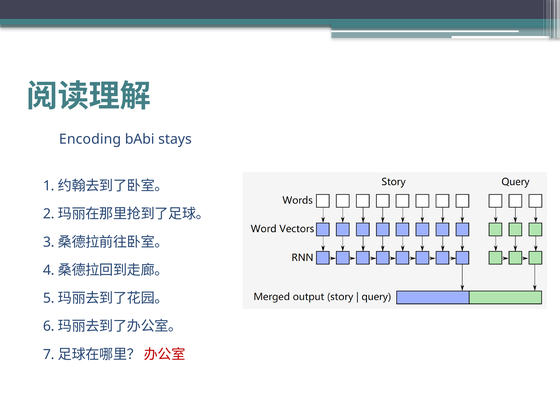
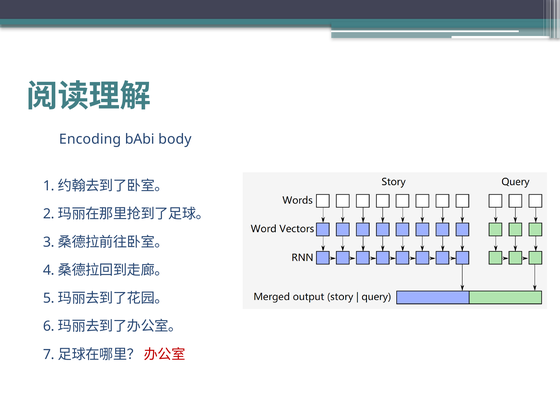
stays: stays -> body
